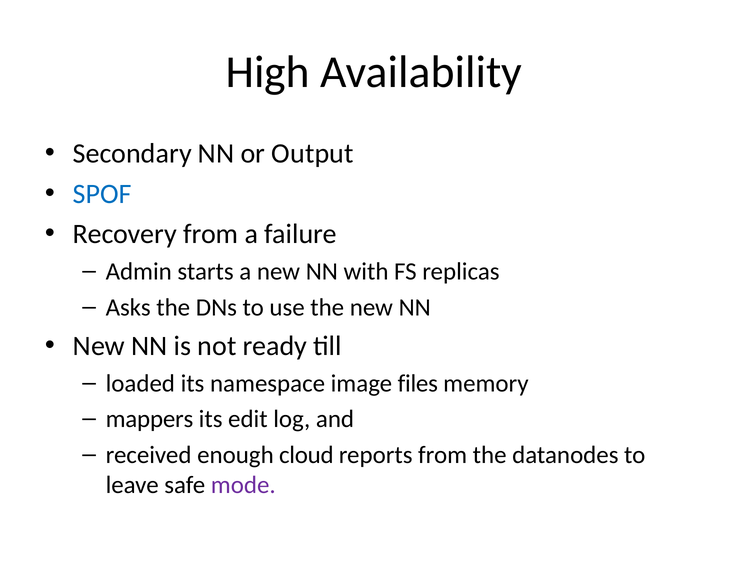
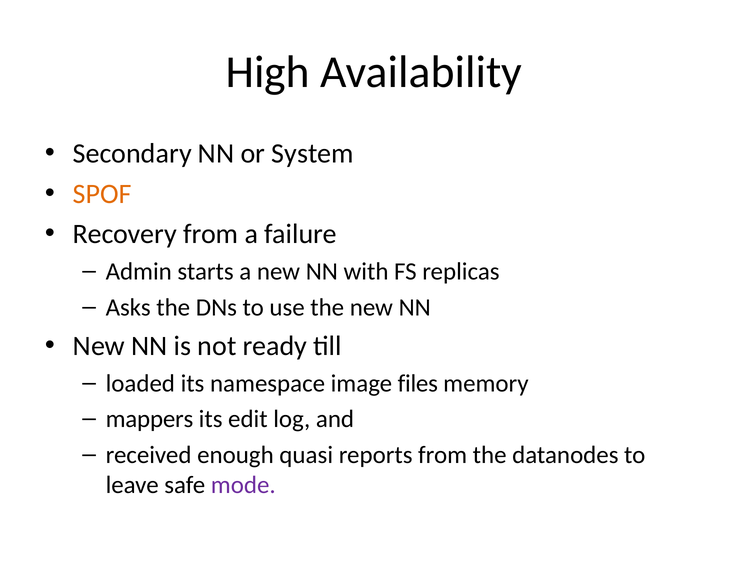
Output: Output -> System
SPOF colour: blue -> orange
cloud: cloud -> quasi
